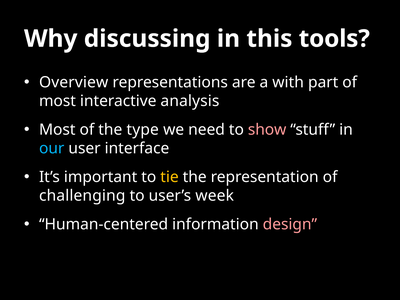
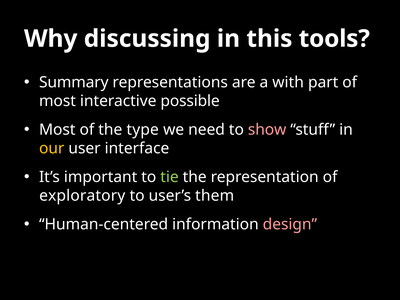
Overview: Overview -> Summary
analysis: analysis -> possible
our colour: light blue -> yellow
tie colour: yellow -> light green
challenging: challenging -> exploratory
week: week -> them
